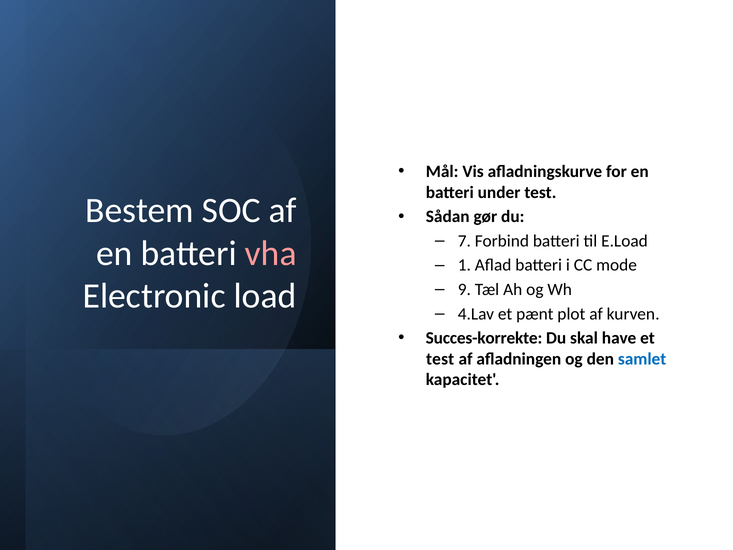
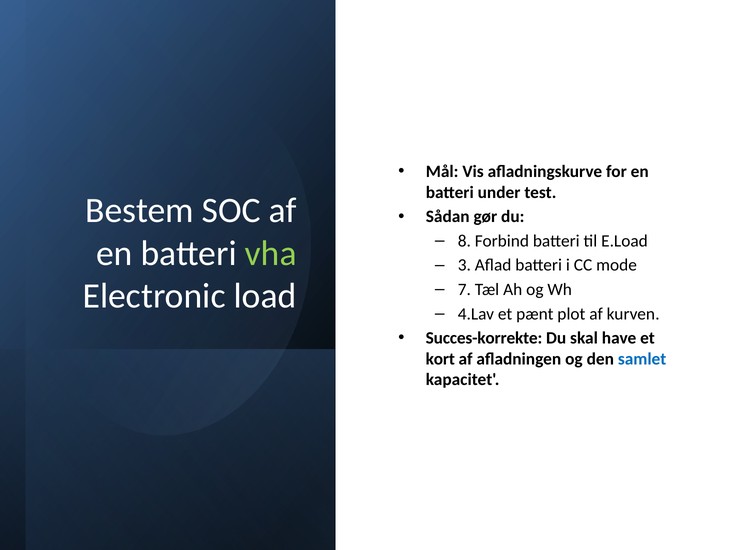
7: 7 -> 8
vha colour: pink -> light green
1: 1 -> 3
9: 9 -> 7
test at (440, 359): test -> kort
